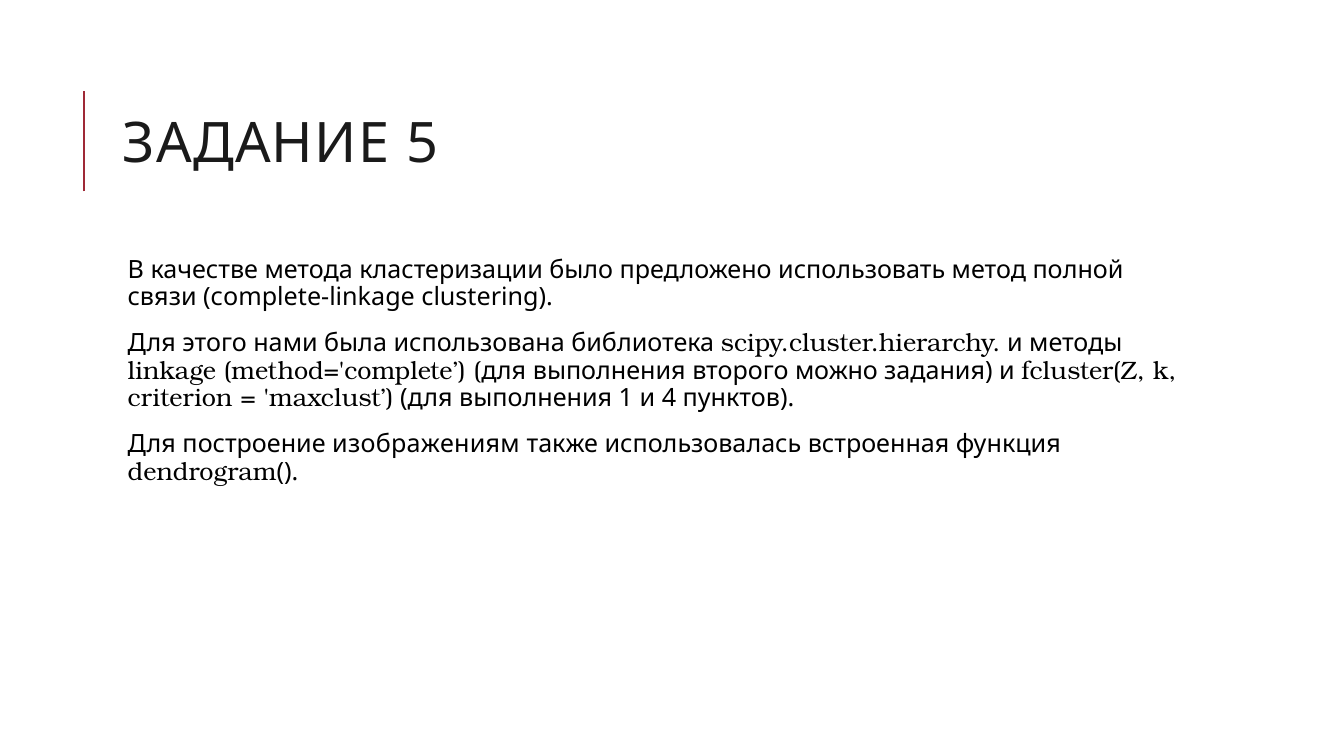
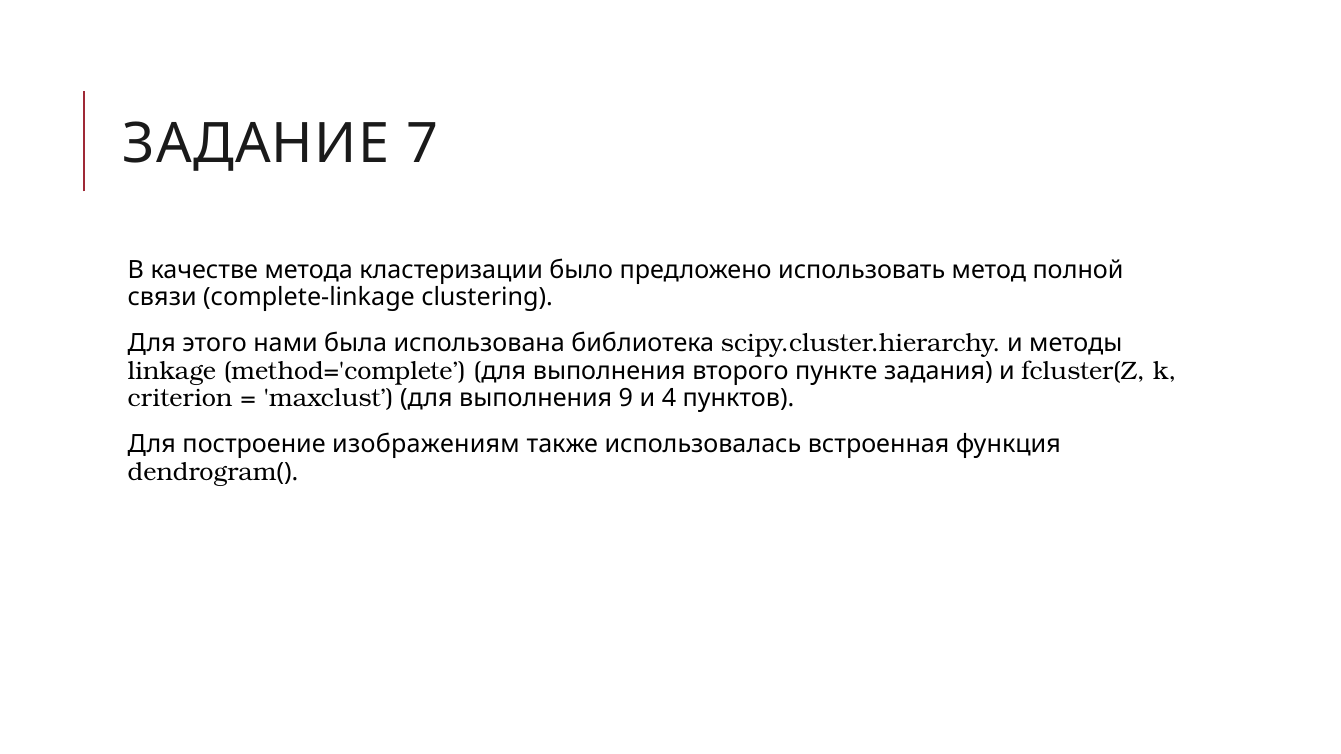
5: 5 -> 7
можно: можно -> пункте
1: 1 -> 9
